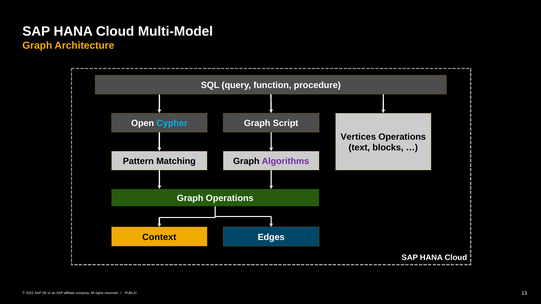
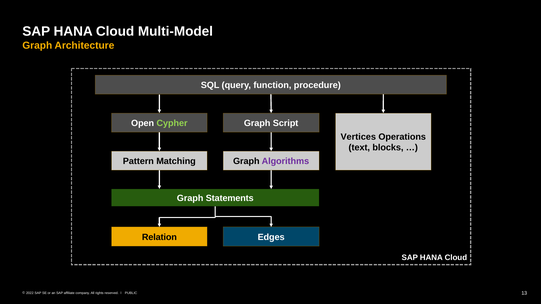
Cypher colour: light blue -> light green
Graph Operations: Operations -> Statements
Context: Context -> Relation
